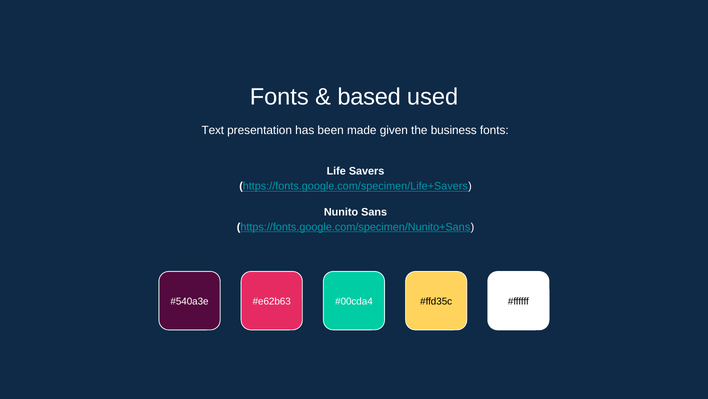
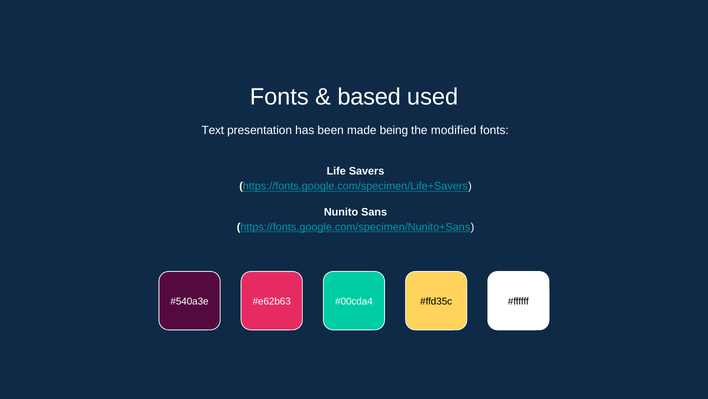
given: given -> being
business: business -> modified
